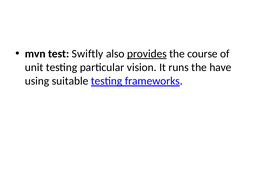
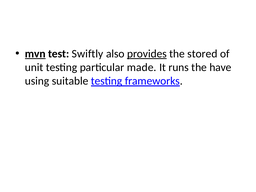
mvn underline: none -> present
course: course -> stored
vision: vision -> made
